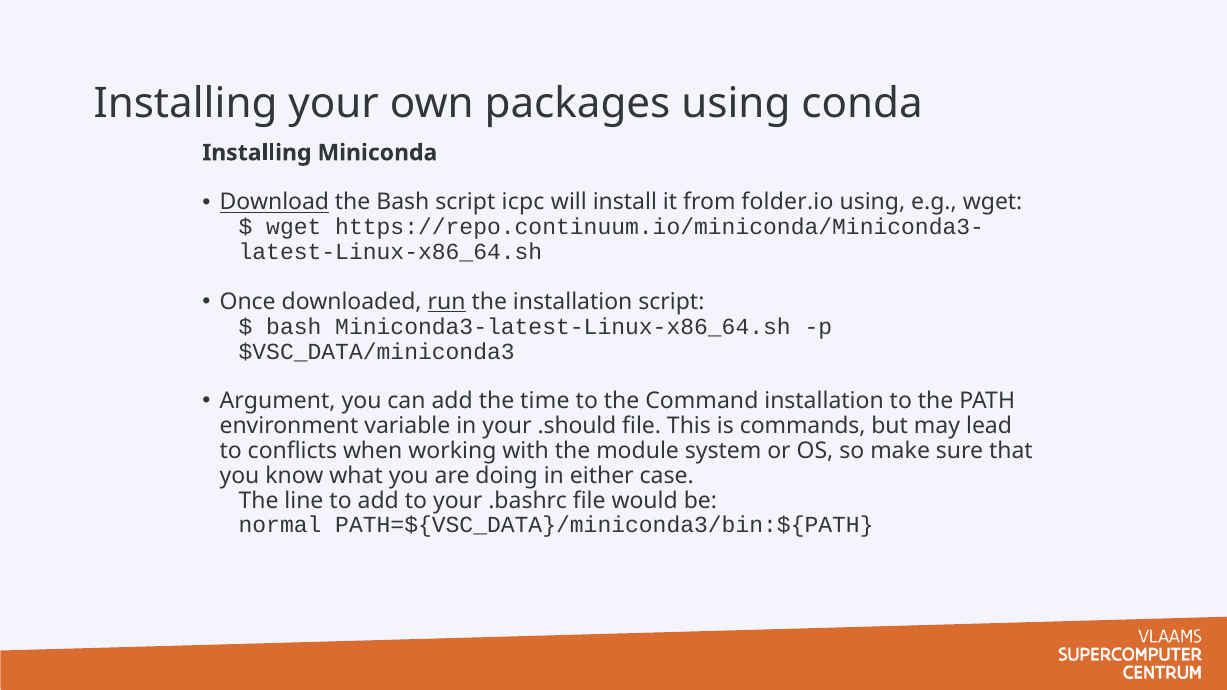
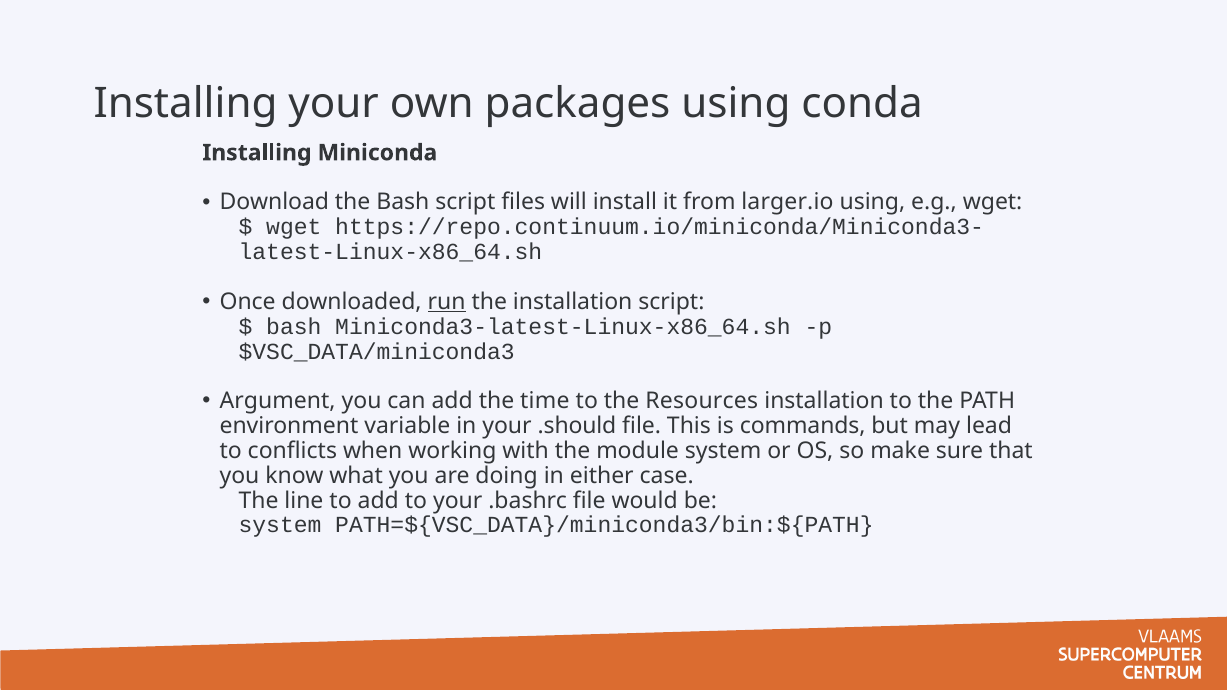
Download underline: present -> none
icpc: icpc -> files
folder.io: folder.io -> larger.io
Command: Command -> Resources
normal at (280, 525): normal -> system
